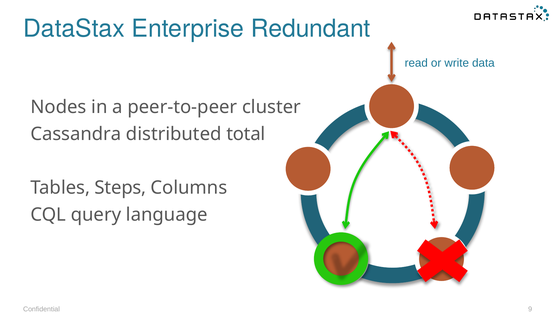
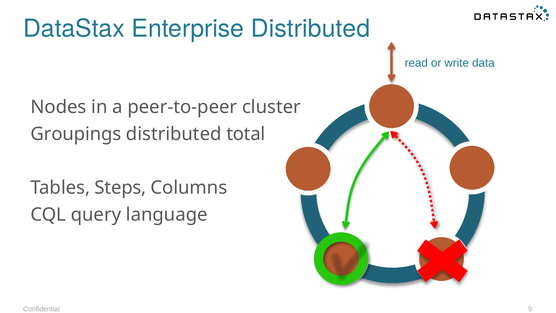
Enterprise Redundant: Redundant -> Distributed
Cassandra: Cassandra -> Groupings
